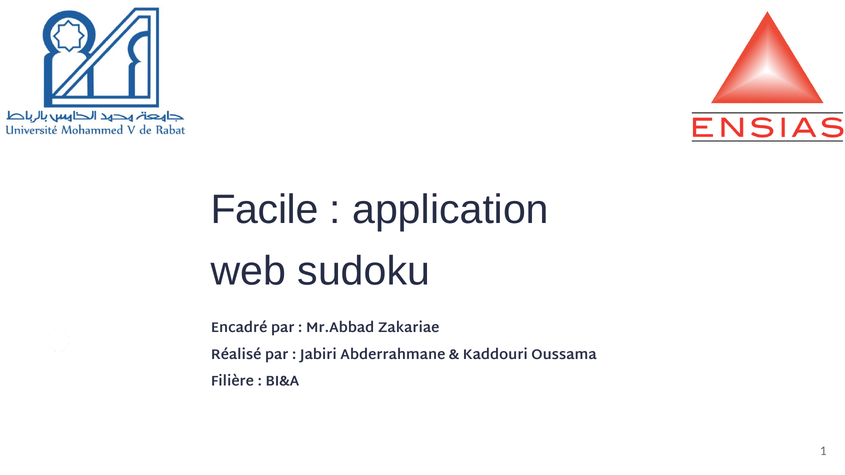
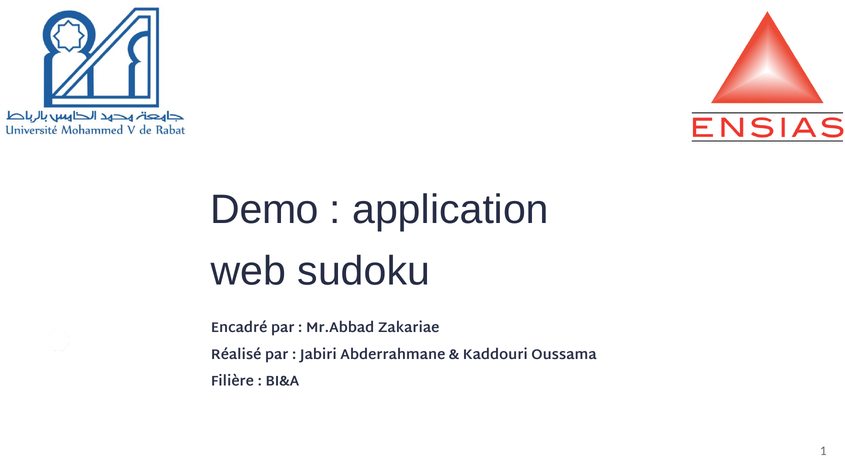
Facile: Facile -> Demo
